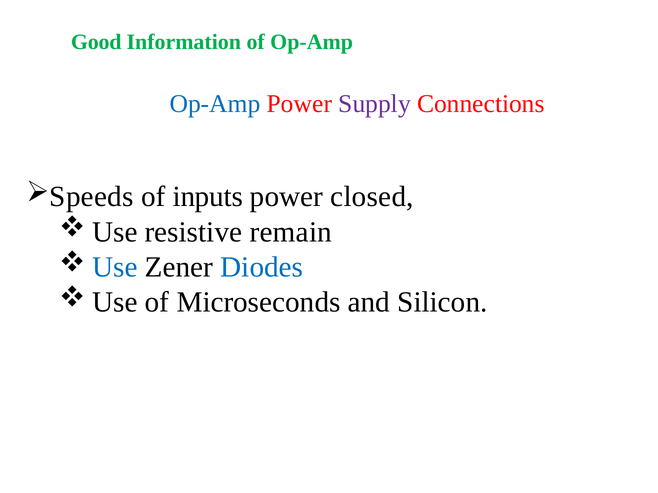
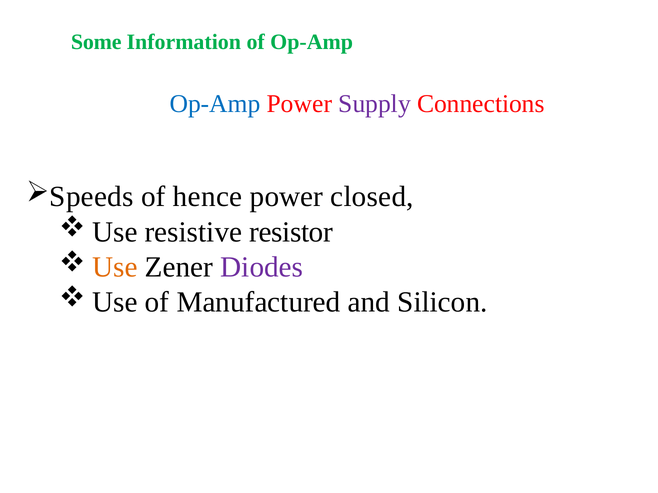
Good: Good -> Some
inputs: inputs -> hence
remain: remain -> resistor
Use at (115, 267) colour: blue -> orange
Diodes colour: blue -> purple
Microseconds: Microseconds -> Manufactured
